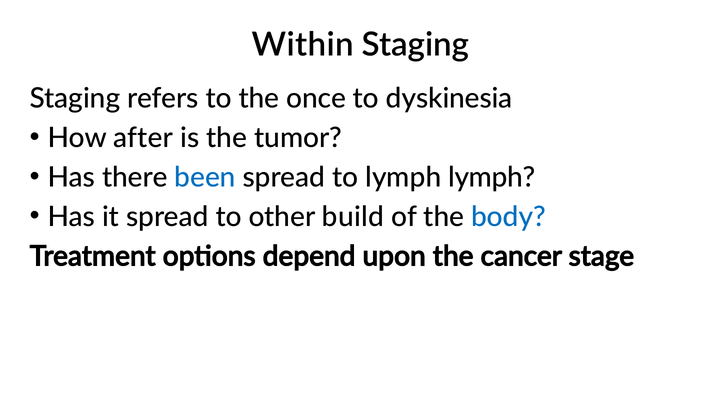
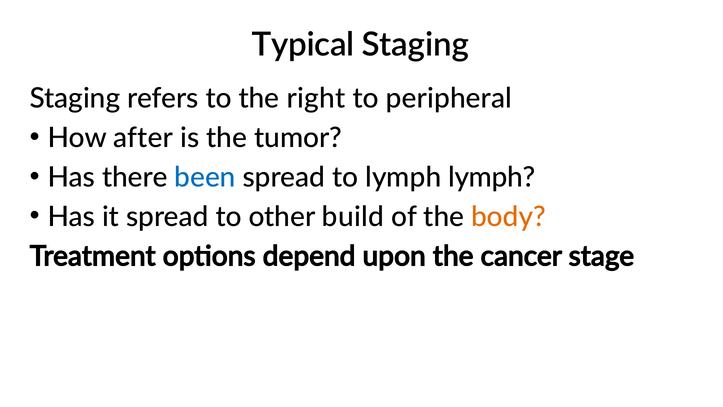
Within: Within -> Typical
once: once -> right
dyskinesia: dyskinesia -> peripheral
body colour: blue -> orange
